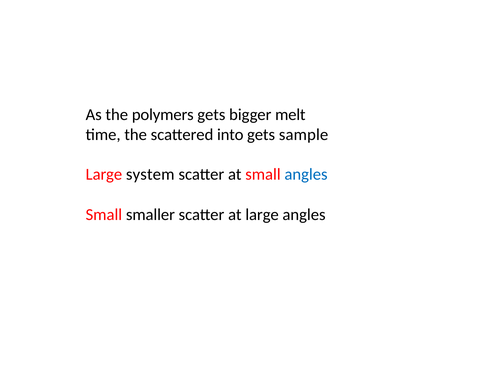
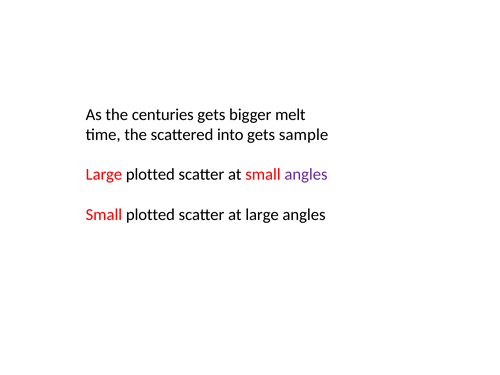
polymers: polymers -> centuries
Large system: system -> plotted
angles at (306, 174) colour: blue -> purple
Small smaller: smaller -> plotted
